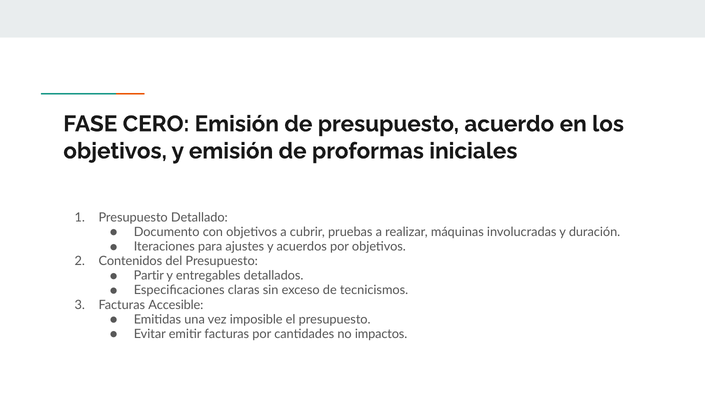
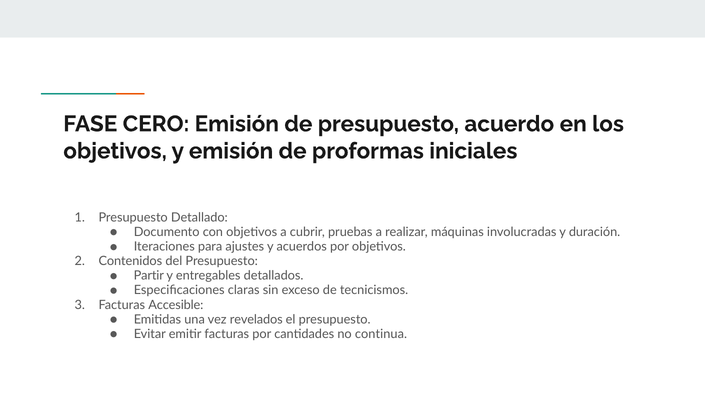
imposible: imposible -> revelados
impactos: impactos -> continua
